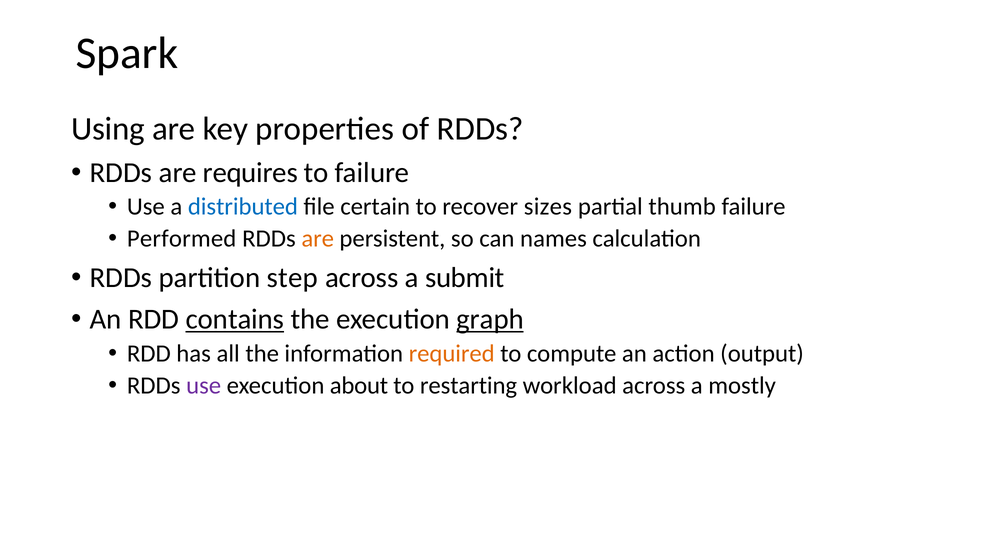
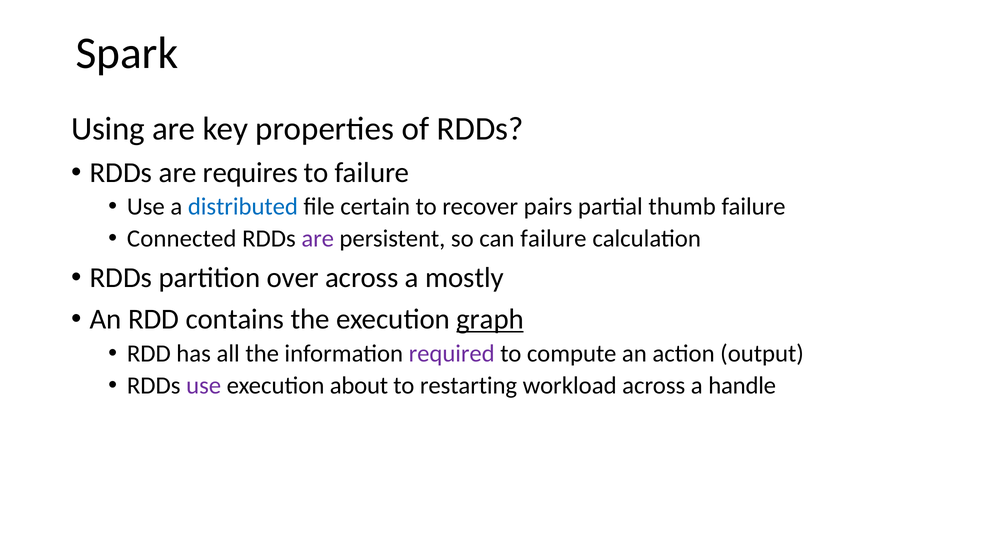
sizes: sizes -> pairs
Performed: Performed -> Connected
are at (318, 239) colour: orange -> purple
can names: names -> failure
step: step -> over
submit: submit -> mostly
contains underline: present -> none
required colour: orange -> purple
mostly: mostly -> handle
